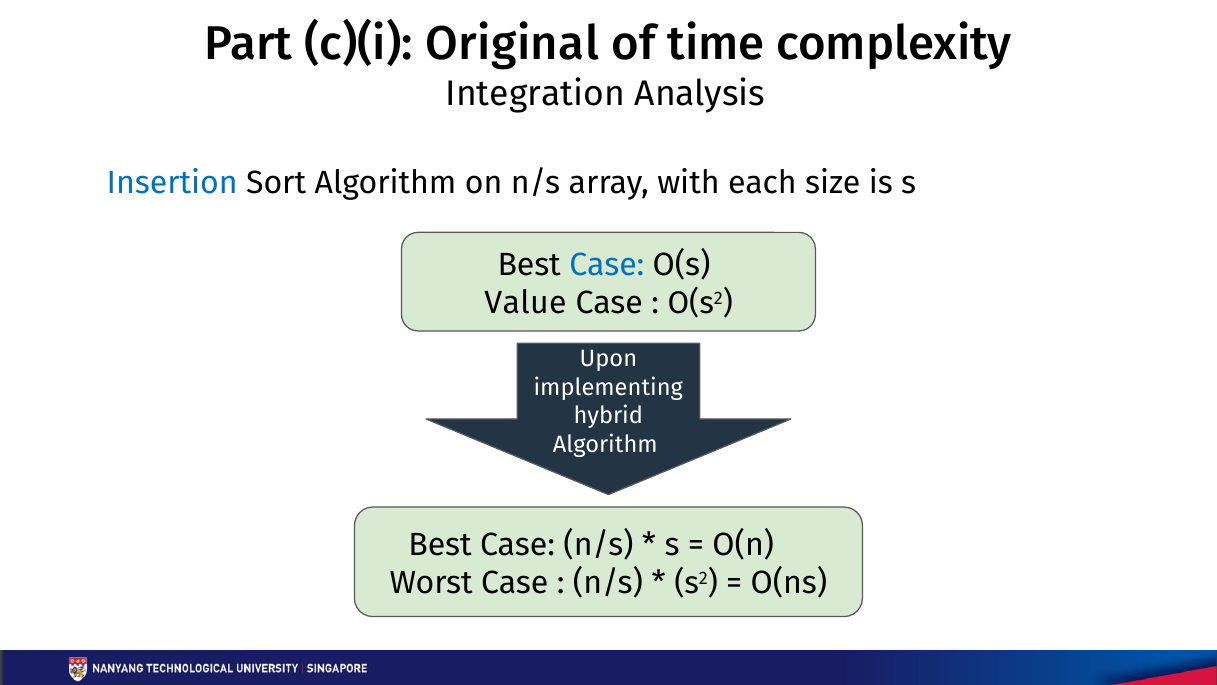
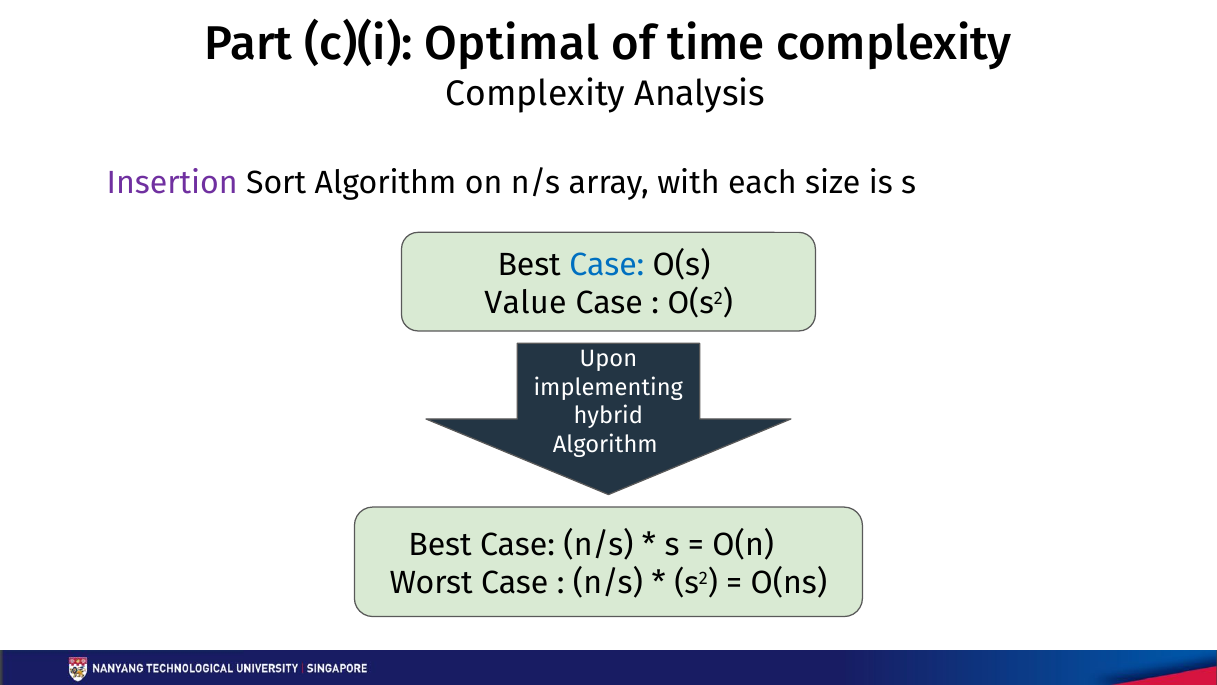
Original: Original -> Optimal
Integration at (535, 94): Integration -> Complexity
Insertion colour: blue -> purple
